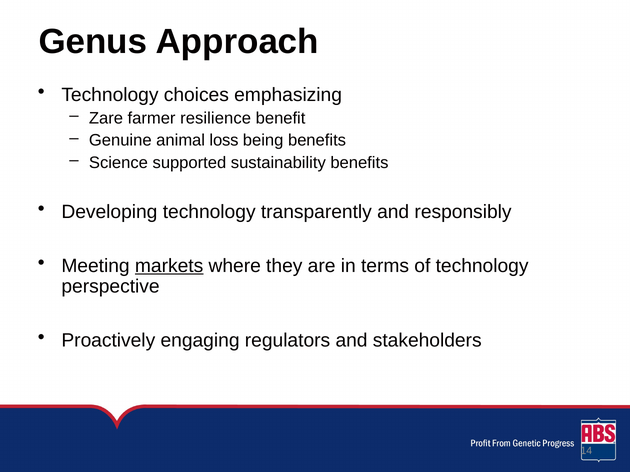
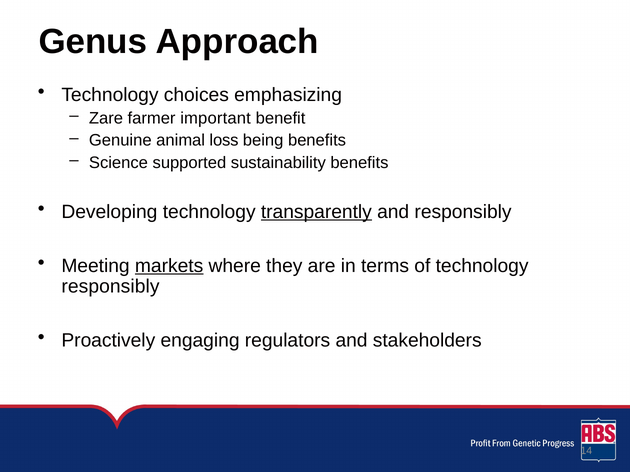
resilience: resilience -> important
transparently underline: none -> present
perspective at (111, 287): perspective -> responsibly
